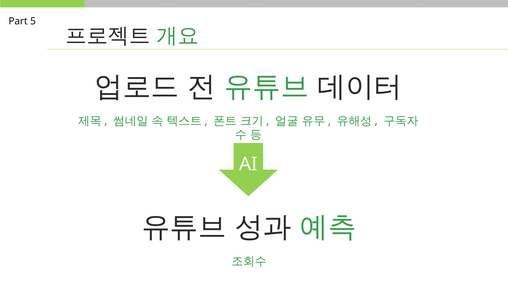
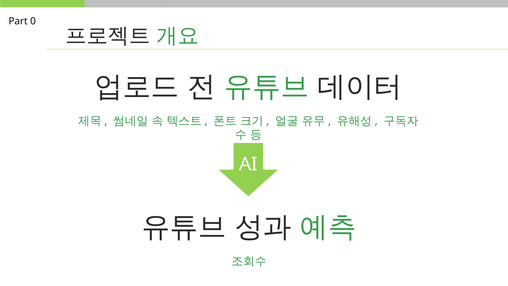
5: 5 -> 0
